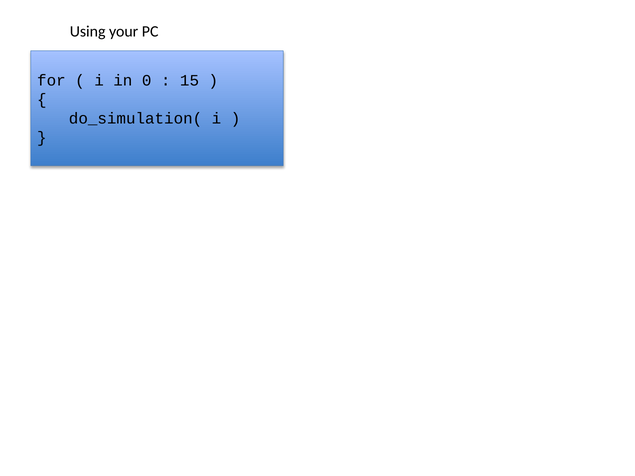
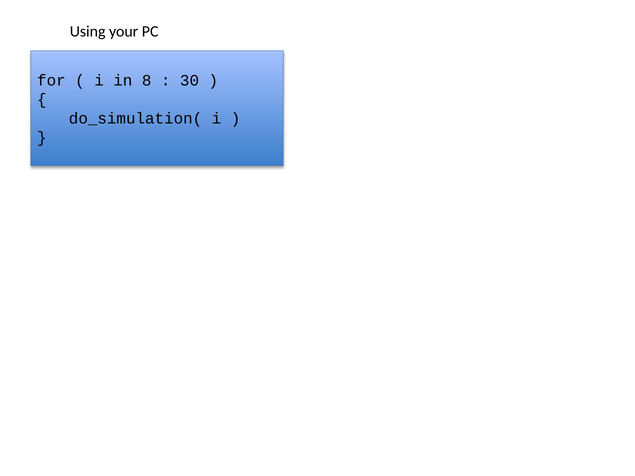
0: 0 -> 8
15: 15 -> 30
